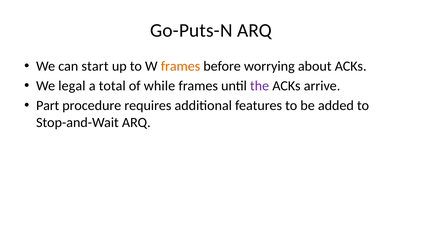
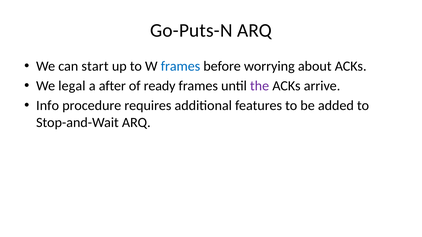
frames at (180, 66) colour: orange -> blue
total: total -> after
while: while -> ready
Part: Part -> Info
